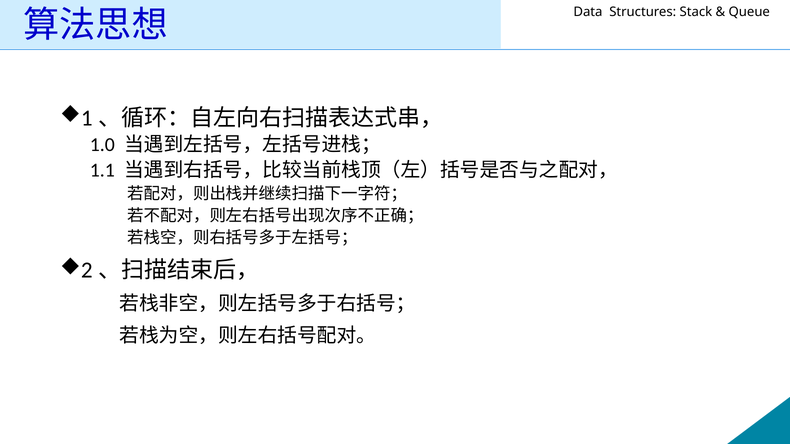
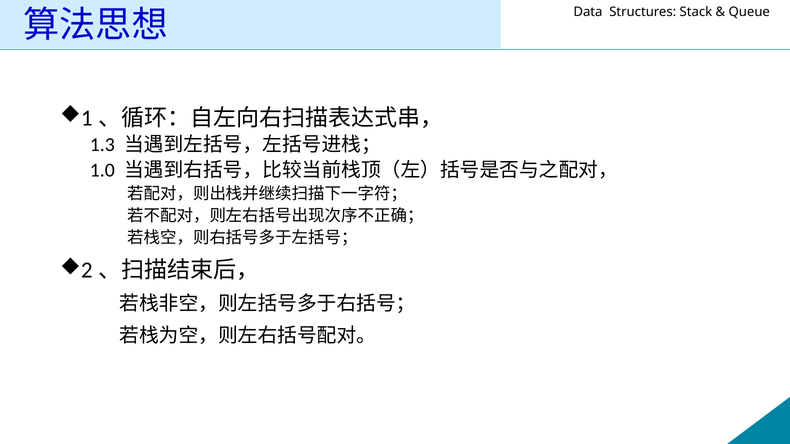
1.0: 1.0 -> 1.3
1.1: 1.1 -> 1.0
